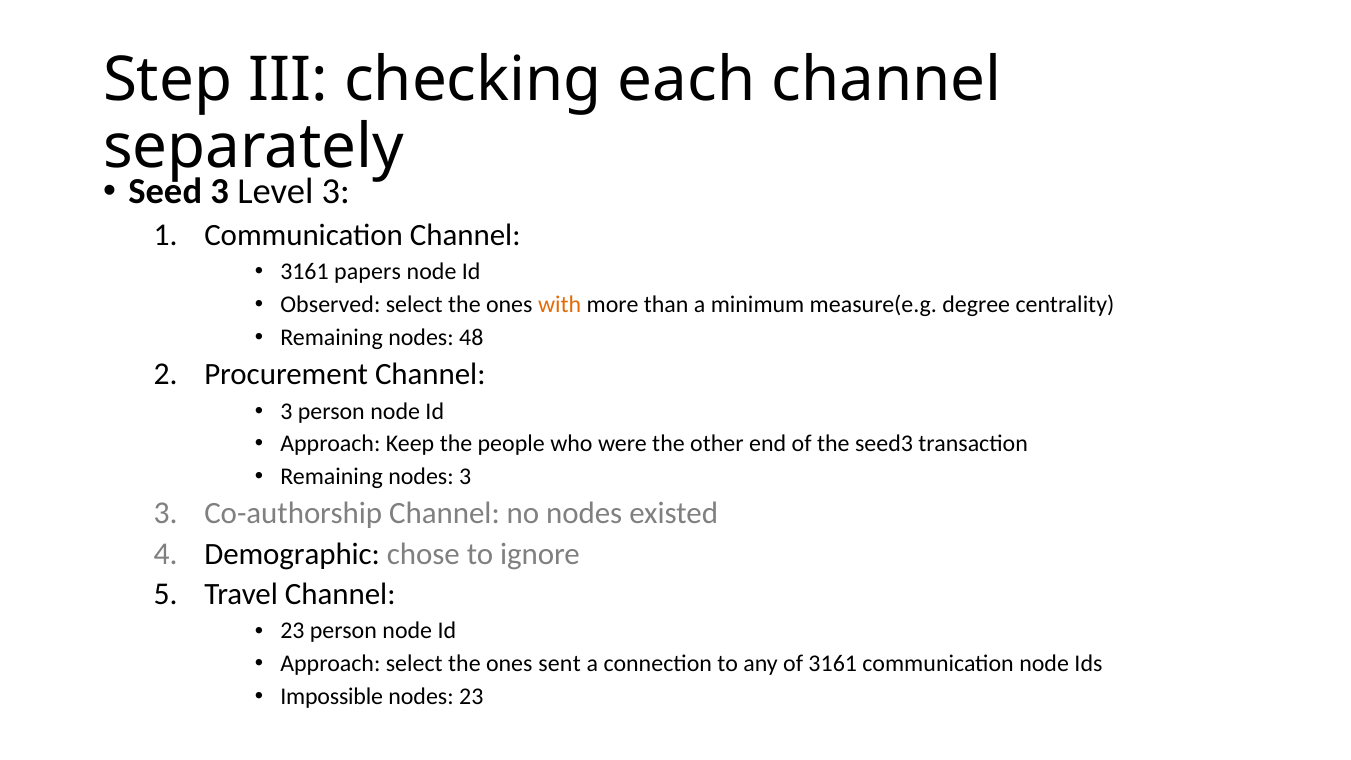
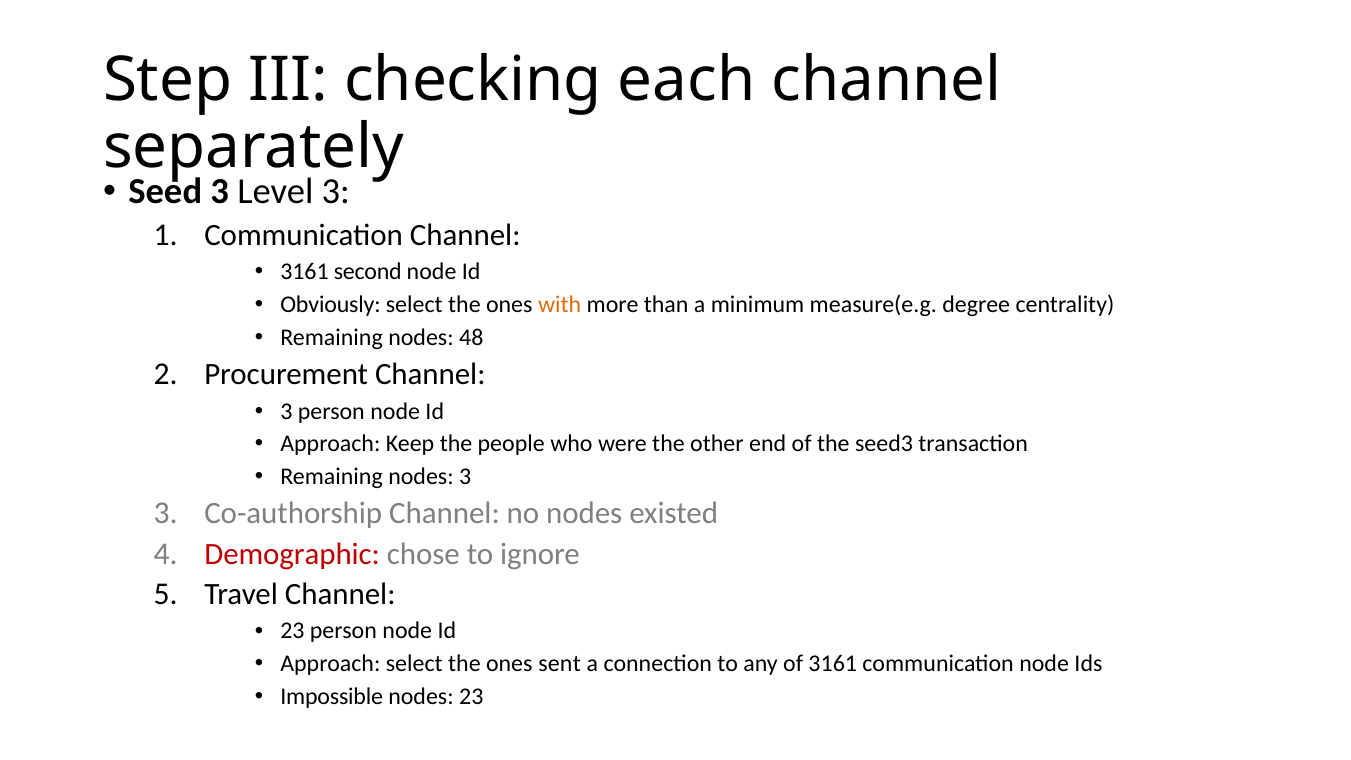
papers: papers -> second
Observed: Observed -> Obviously
Demographic colour: black -> red
